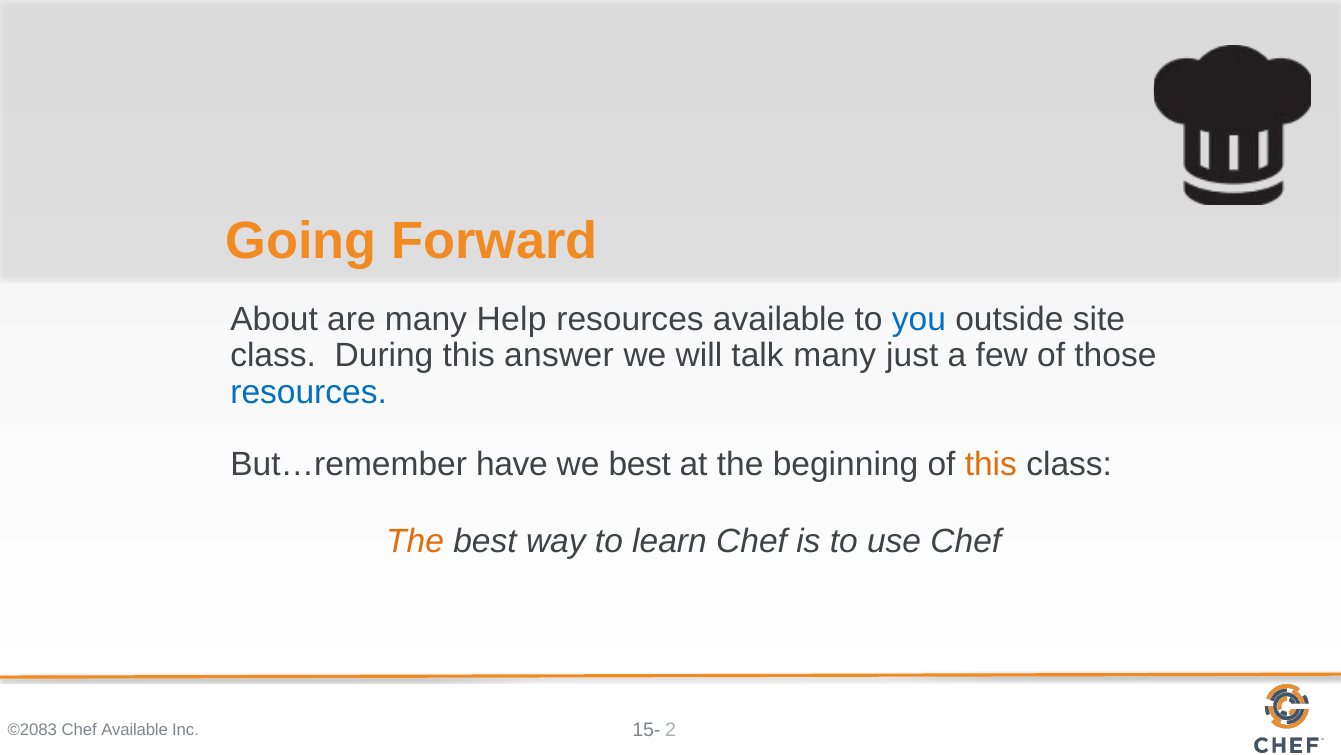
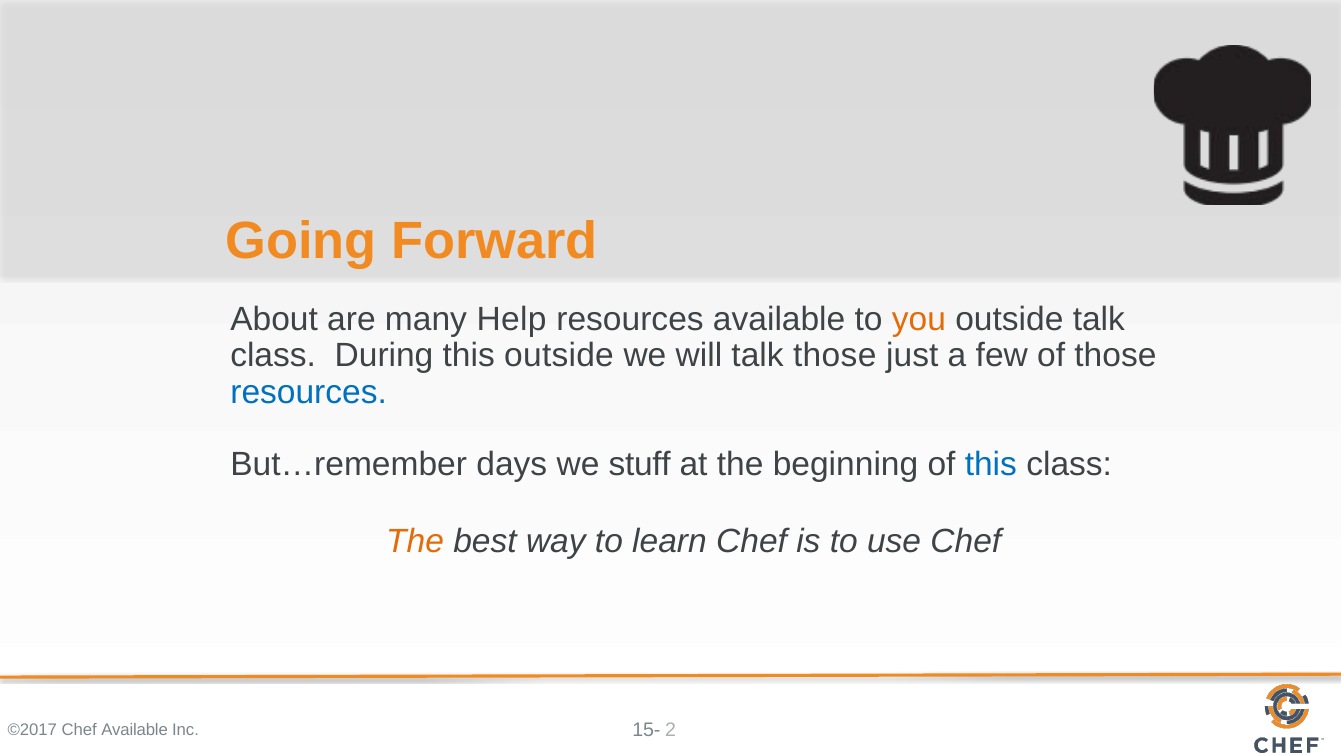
you colour: blue -> orange
outside site: site -> talk
this answer: answer -> outside
talk many: many -> those
have: have -> days
we best: best -> stuff
this at (991, 464) colour: orange -> blue
©2083: ©2083 -> ©2017
